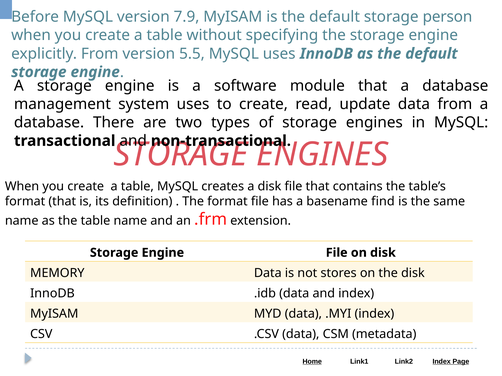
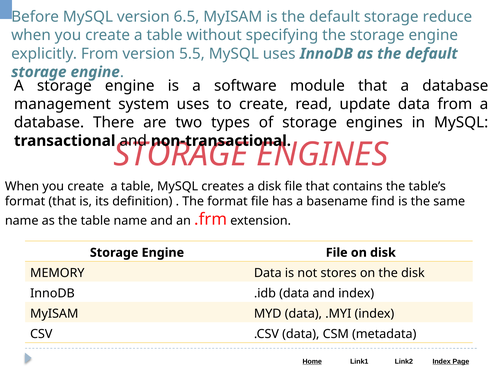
7.9: 7.9 -> 6.5
person: person -> reduce
